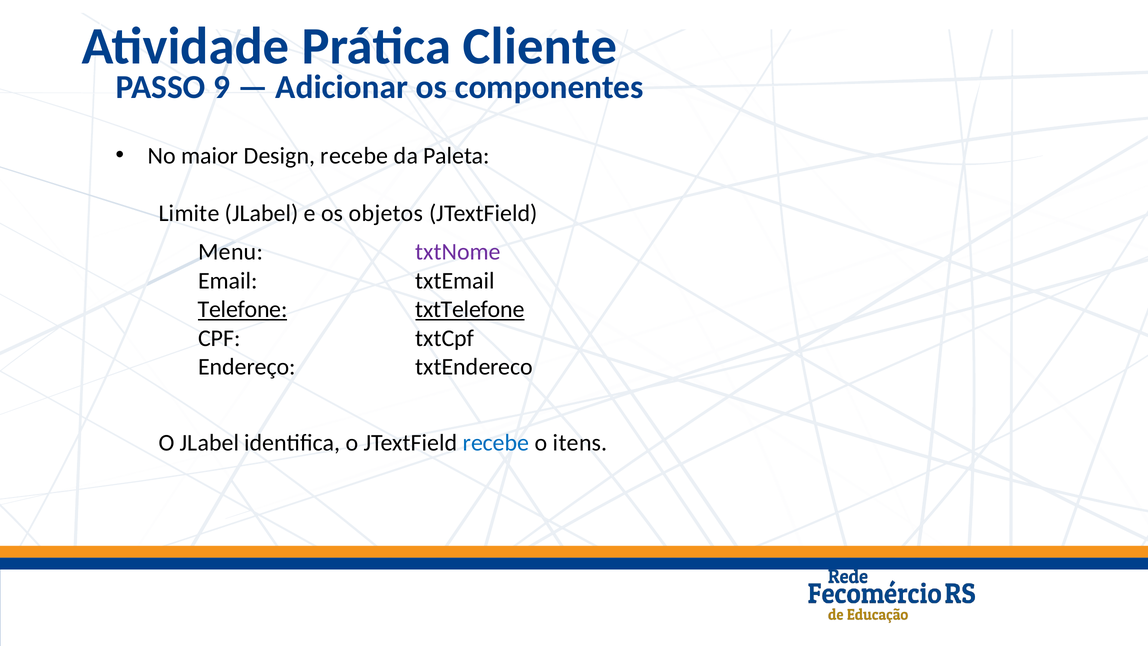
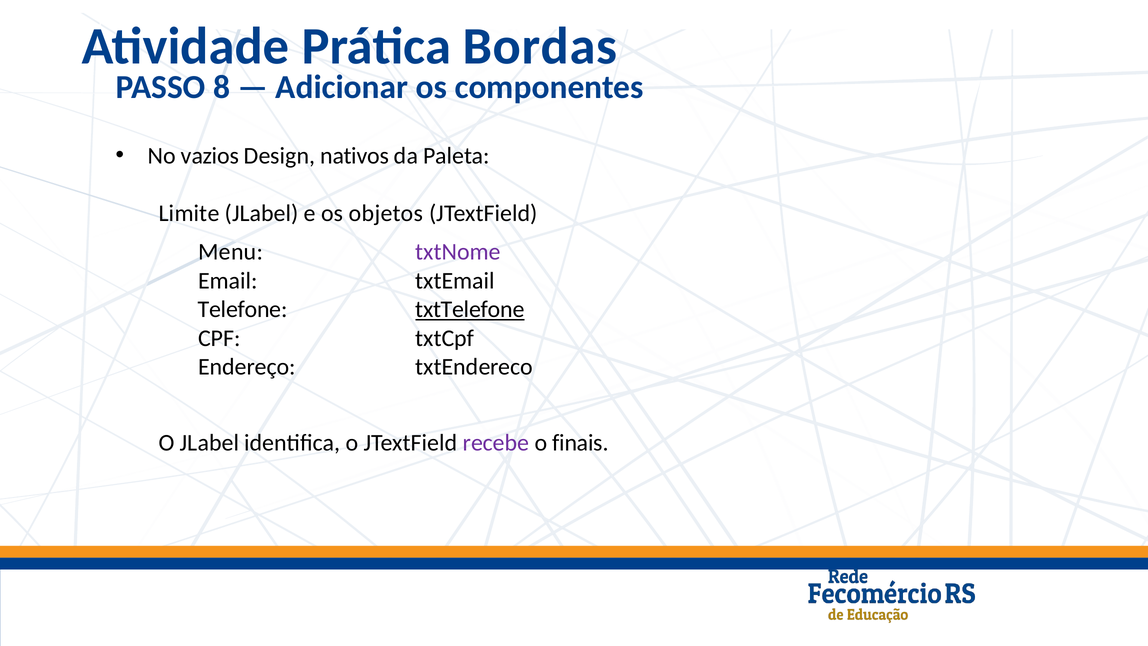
Cliente: Cliente -> Bordas
9: 9 -> 8
maior: maior -> vazios
Design recebe: recebe -> nativos
Telefone underline: present -> none
recebe at (496, 443) colour: blue -> purple
itens: itens -> finais
